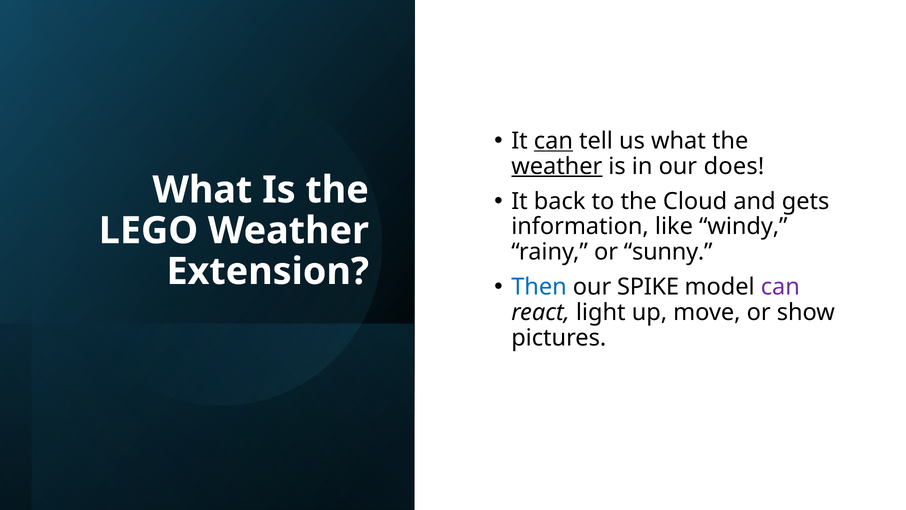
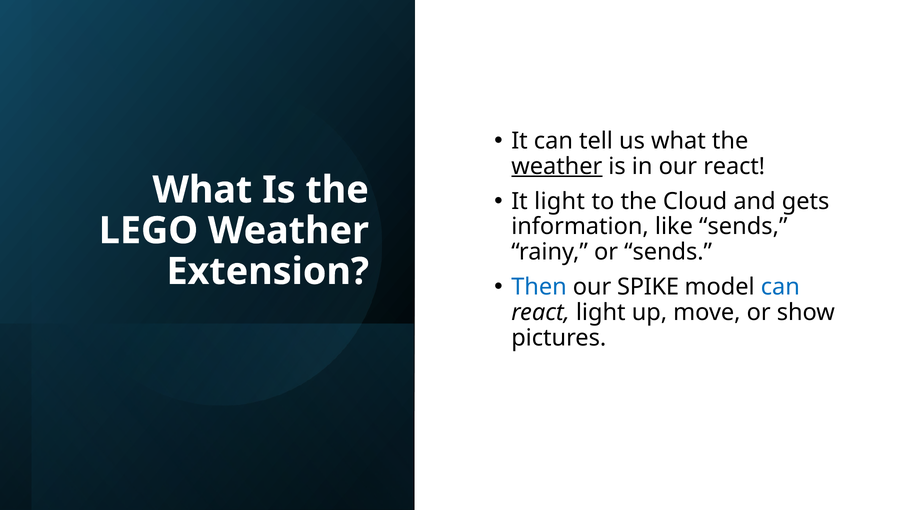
can at (553, 141) underline: present -> none
our does: does -> react
It back: back -> light
like windy: windy -> sends
or sunny: sunny -> sends
can at (780, 287) colour: purple -> blue
